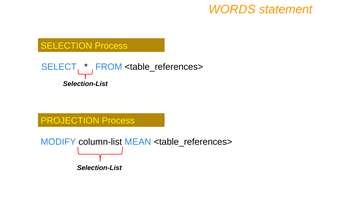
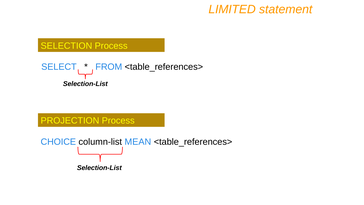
WORDS: WORDS -> LIMITED
MODIFY: MODIFY -> CHOICE
